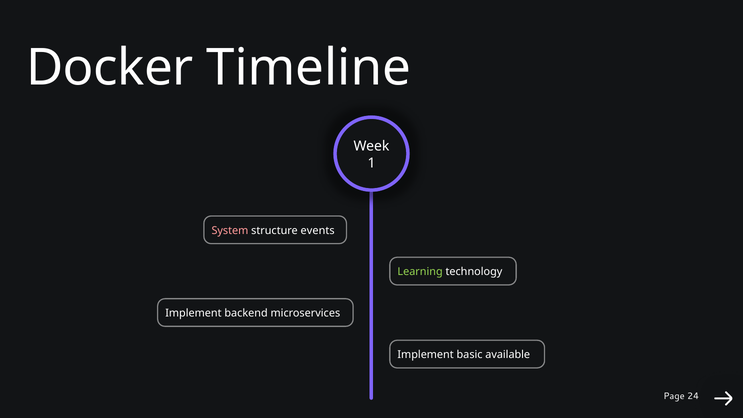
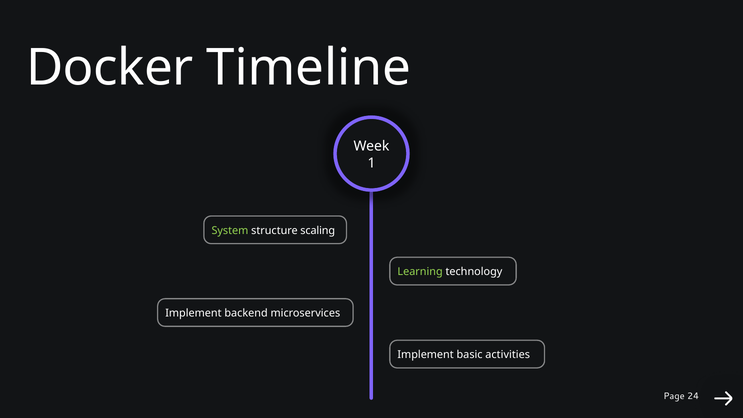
System colour: pink -> light green
events: events -> scaling
available: available -> activities
